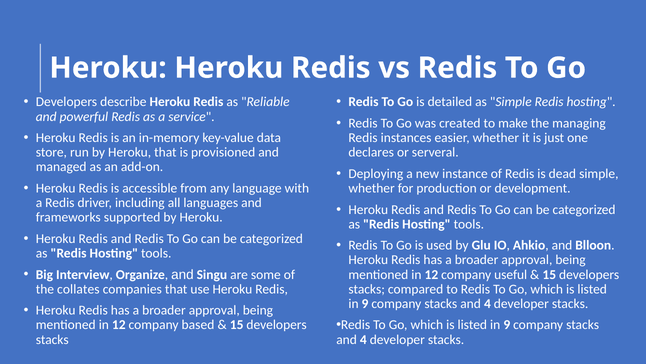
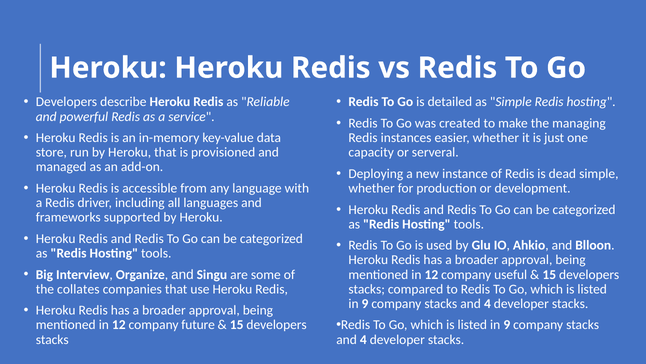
declares: declares -> capacity
based: based -> future
